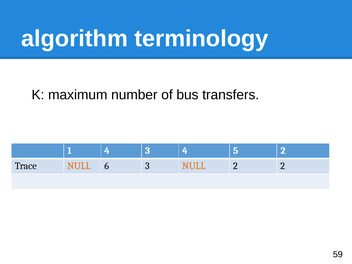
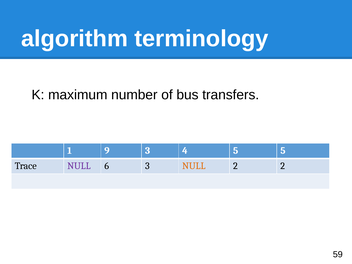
1 4: 4 -> 9
5 2: 2 -> 5
NULL at (79, 166) colour: orange -> purple
